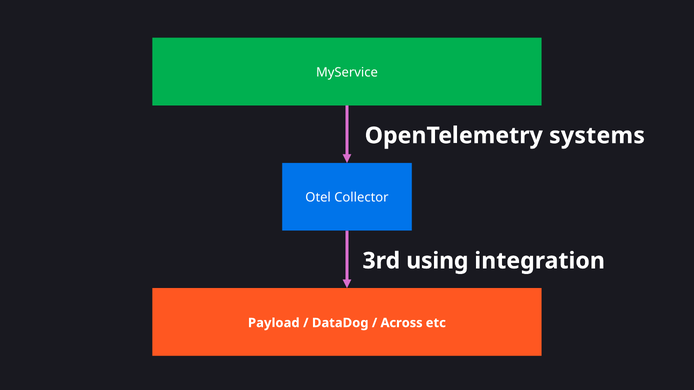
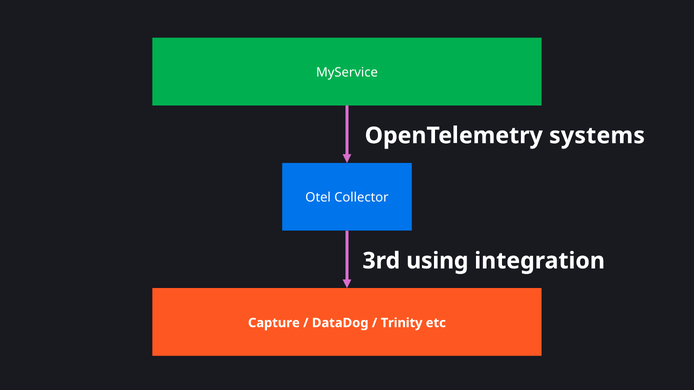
Payload: Payload -> Capture
Across: Across -> Trinity
